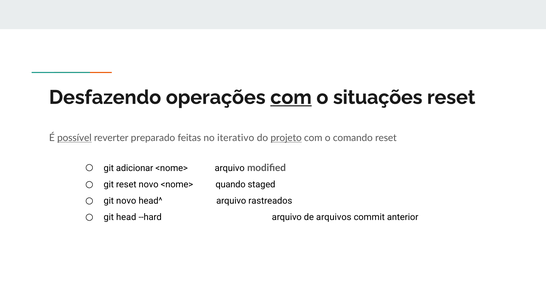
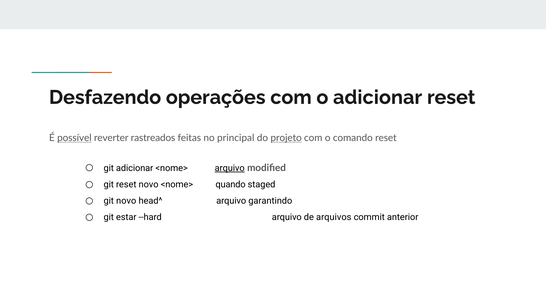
com at (291, 97) underline: present -> none
o situações: situações -> adicionar
preparado: preparado -> rastreados
iterativo: iterativo -> principal
arquivo at (230, 168) underline: none -> present
rastreados: rastreados -> garantindo
head: head -> estar
